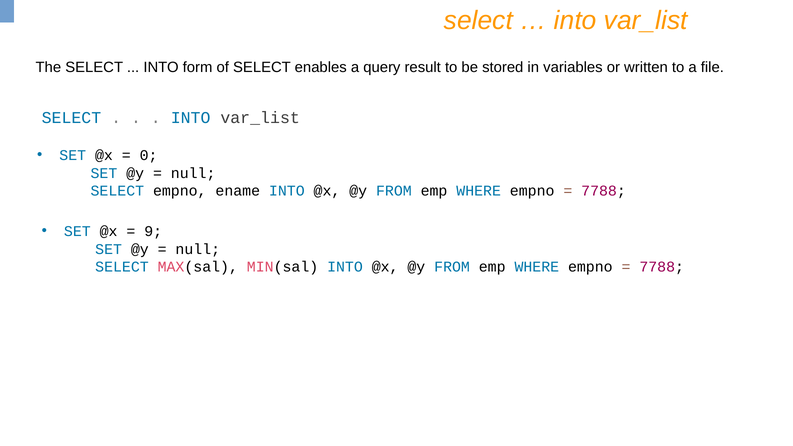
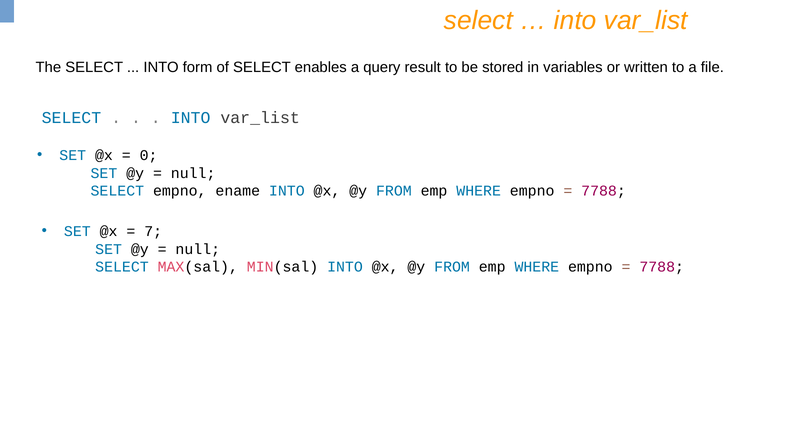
9: 9 -> 7
